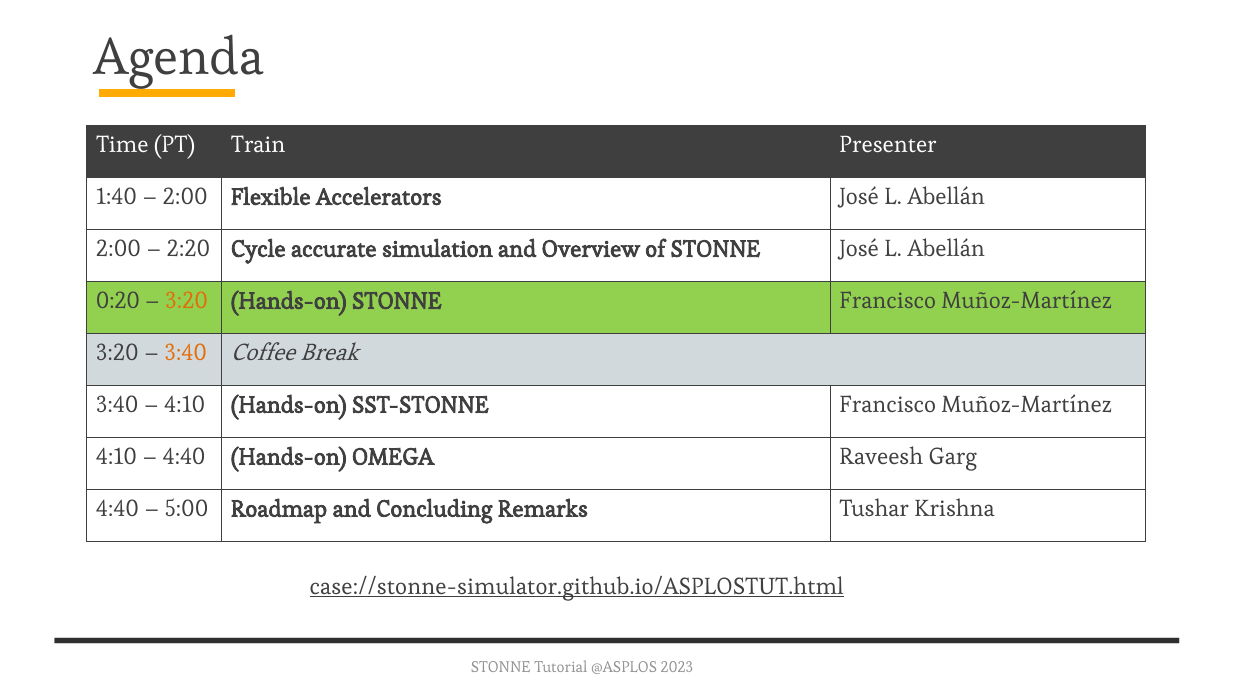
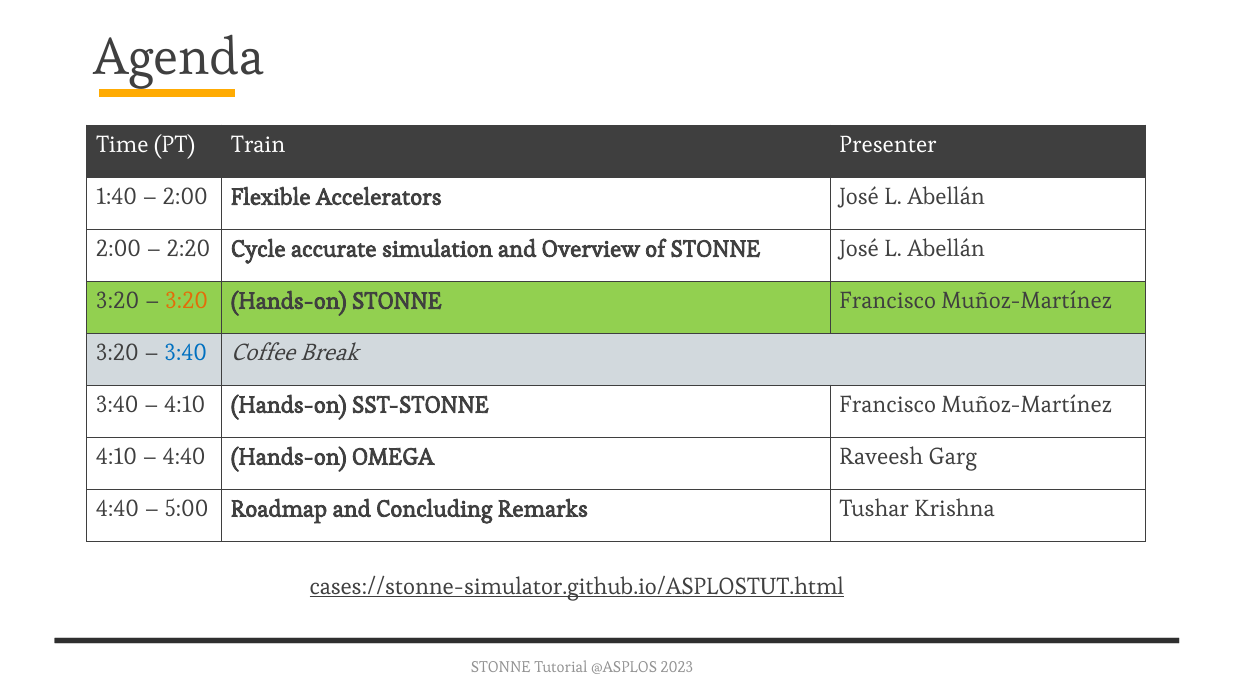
0:20 at (118, 301): 0:20 -> 3:20
3:40 at (186, 353) colour: orange -> blue
case://stonne-simulator.github.io/ASPLOSTUT.html: case://stonne-simulator.github.io/ASPLOSTUT.html -> cases://stonne-simulator.github.io/ASPLOSTUT.html
